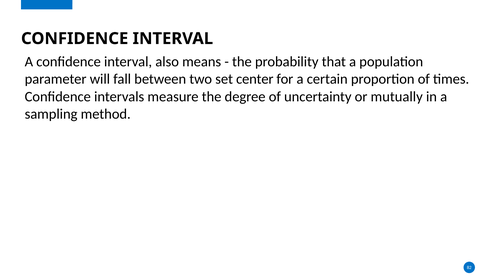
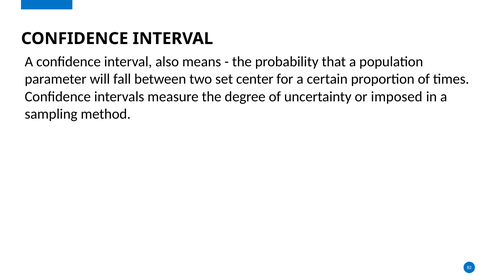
mutually: mutually -> imposed
